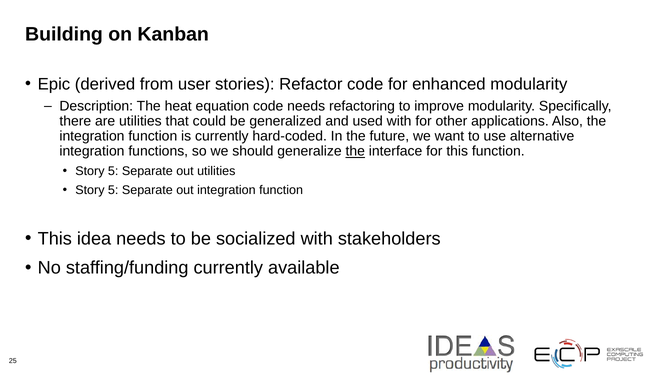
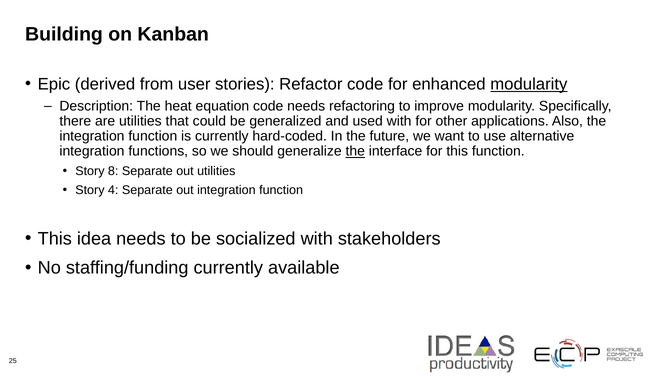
modularity at (529, 84) underline: none -> present
5 at (113, 171): 5 -> 8
5 at (113, 191): 5 -> 4
